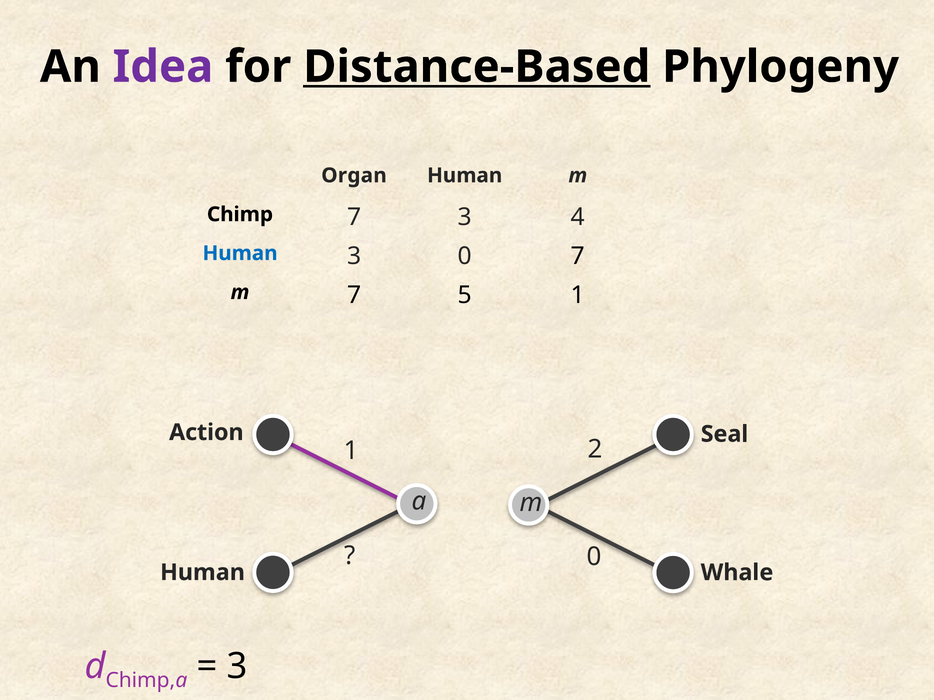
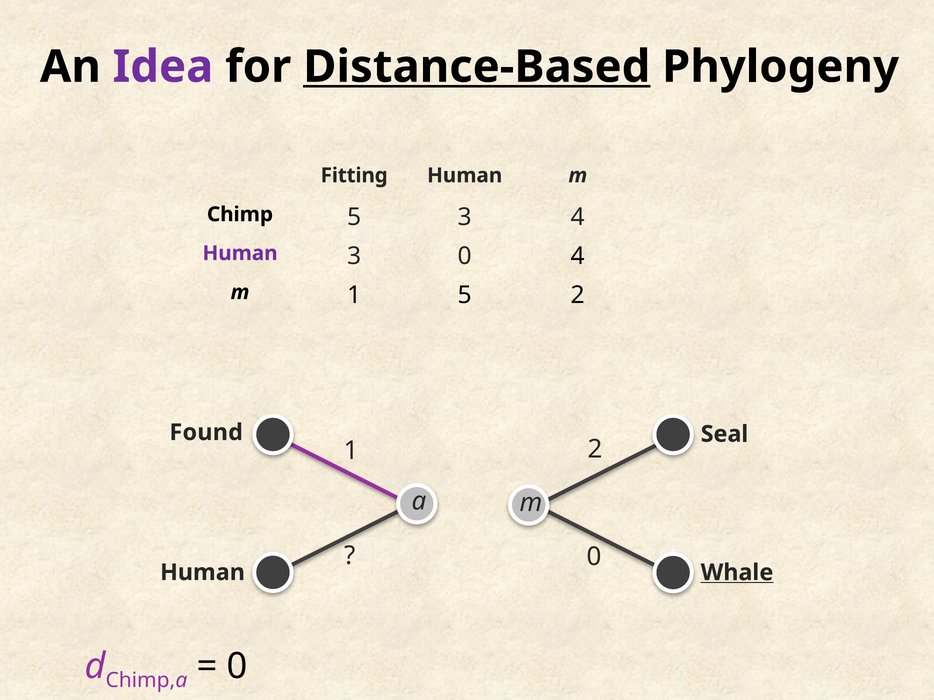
Organ: Organ -> Fitting
Chimp 7: 7 -> 5
Human at (240, 253) colour: blue -> purple
0 7: 7 -> 4
m 7: 7 -> 1
5 1: 1 -> 2
Action: Action -> Found
Whale underline: none -> present
3 at (237, 667): 3 -> 0
